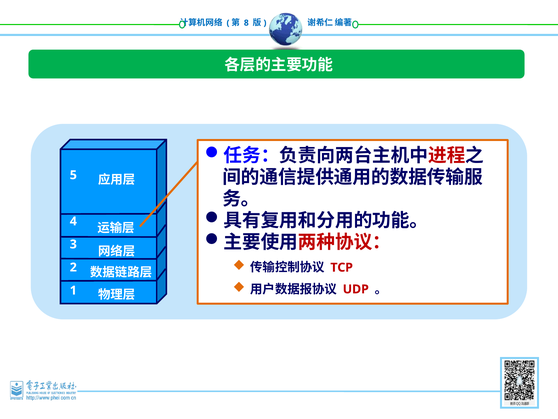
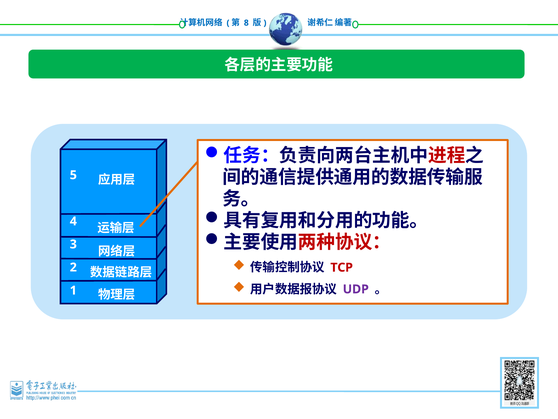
UDP colour: red -> purple
